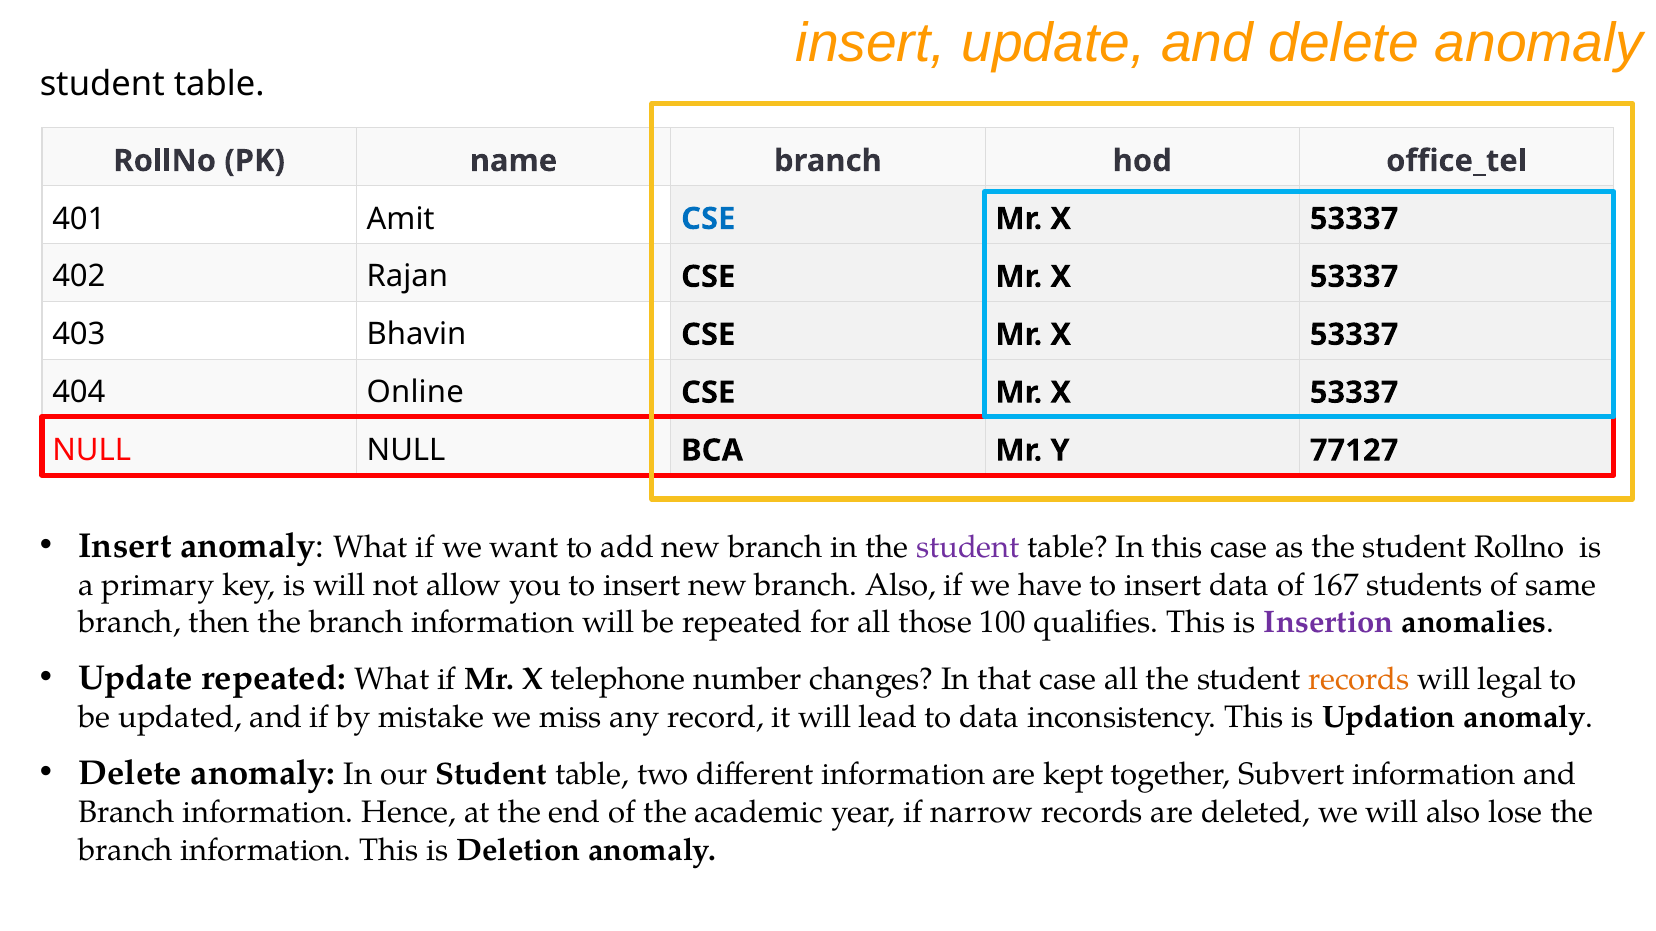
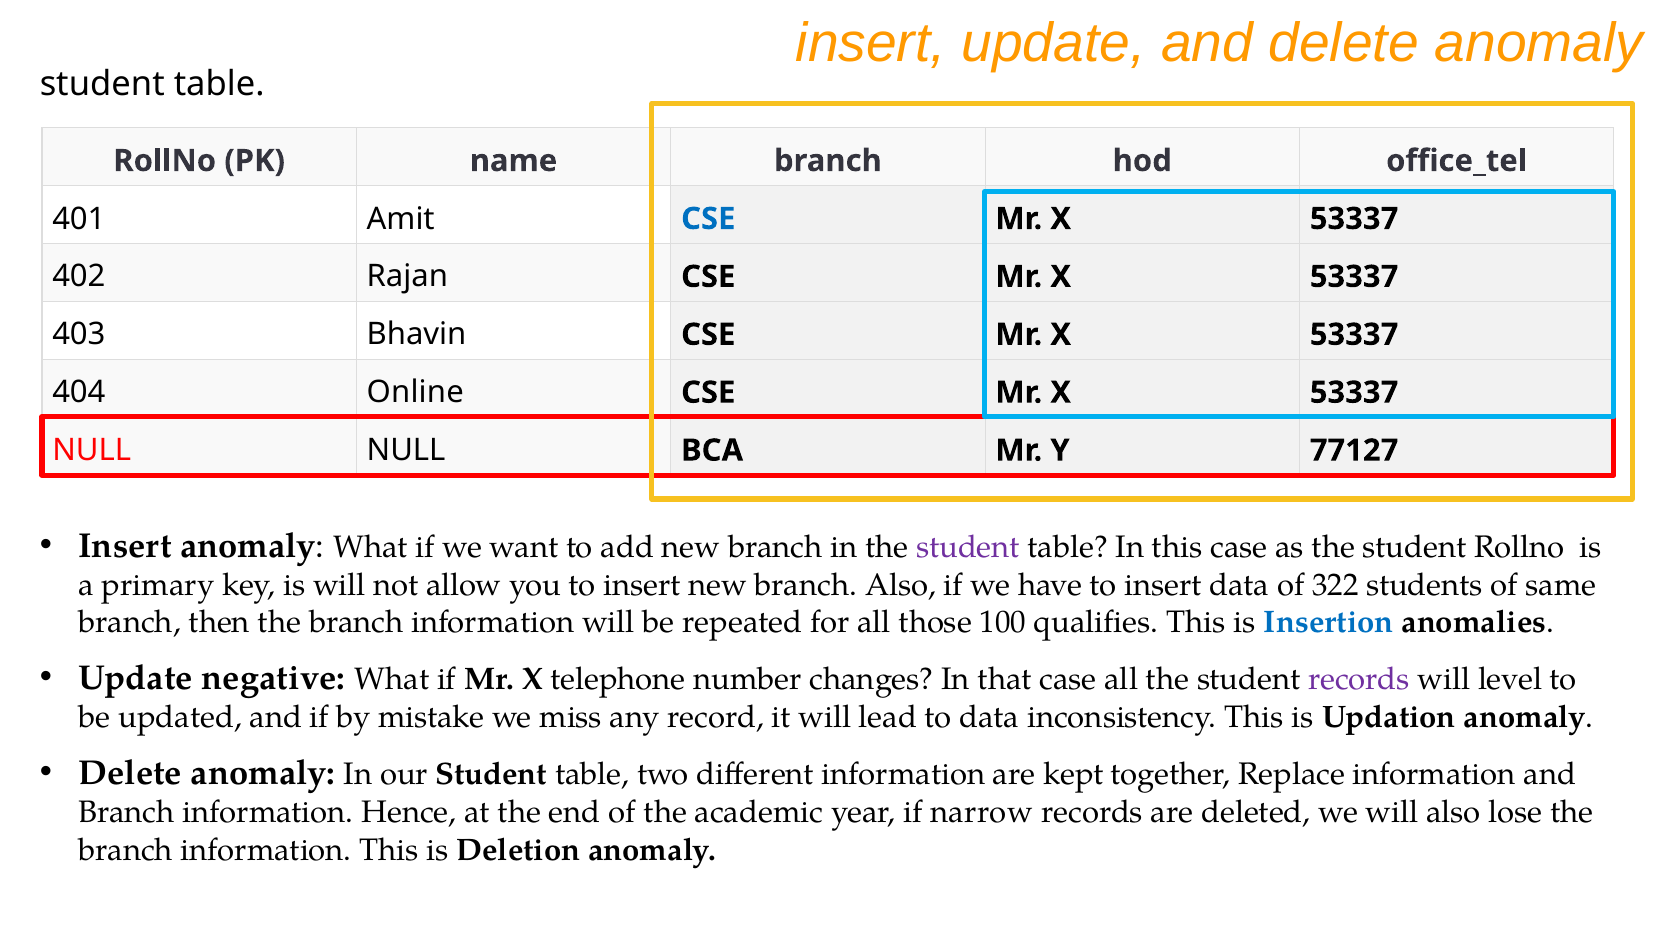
167: 167 -> 322
Insertion colour: purple -> blue
Update repeated: repeated -> negative
records at (1359, 680) colour: orange -> purple
legal: legal -> level
Subvert: Subvert -> Replace
